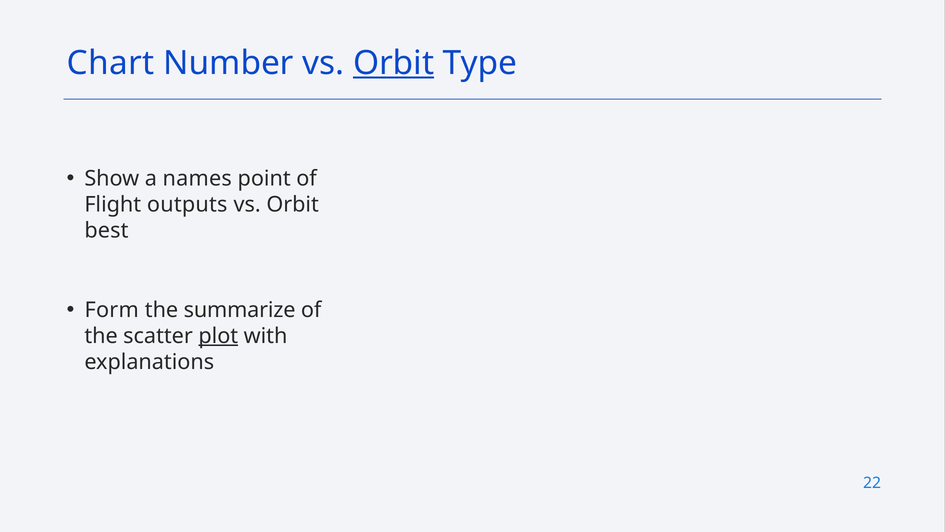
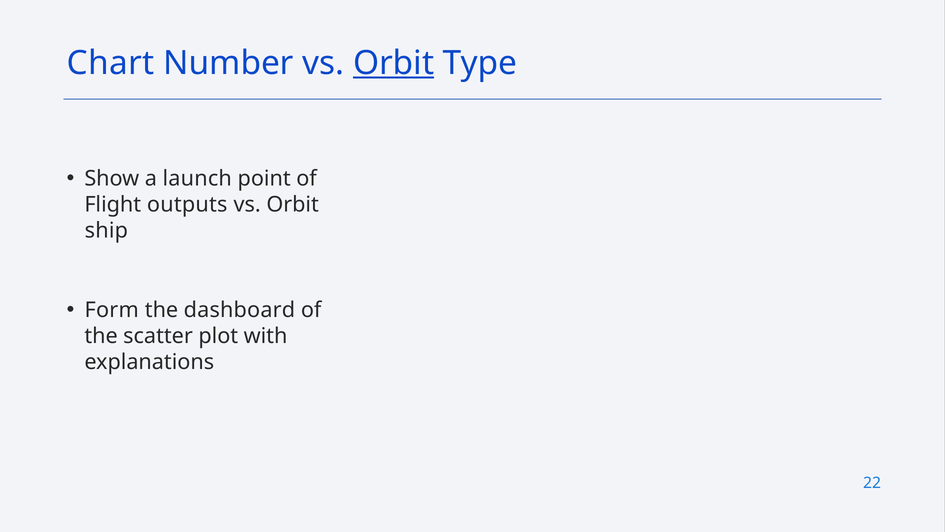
names: names -> launch
best: best -> ship
summarize: summarize -> dashboard
plot underline: present -> none
